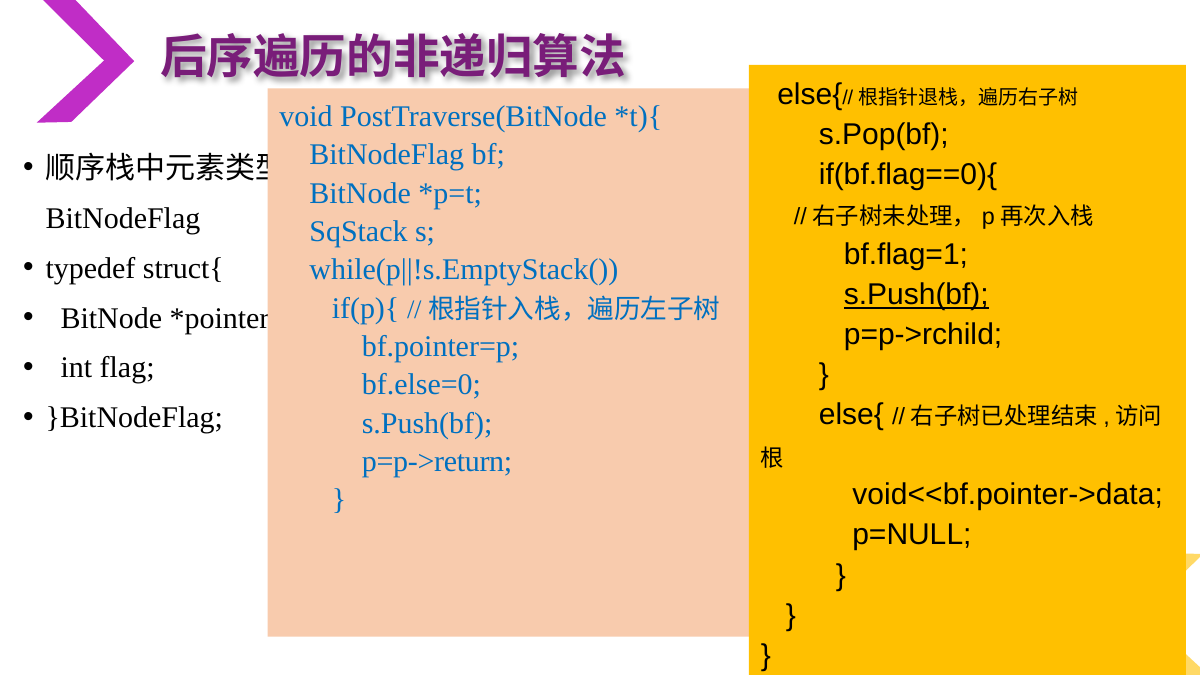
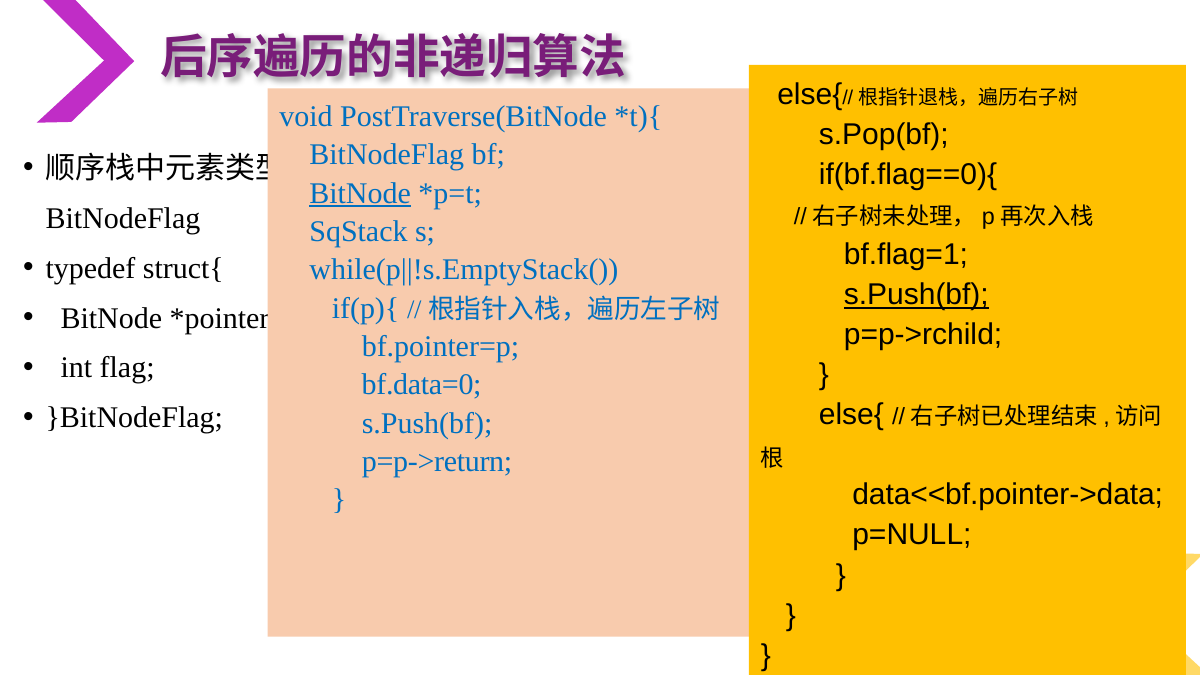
BitNode at (360, 193) underline: none -> present
bf.else=0: bf.else=0 -> bf.data=0
void<<bf.pointer->data: void<<bf.pointer->data -> data<<bf.pointer->data
